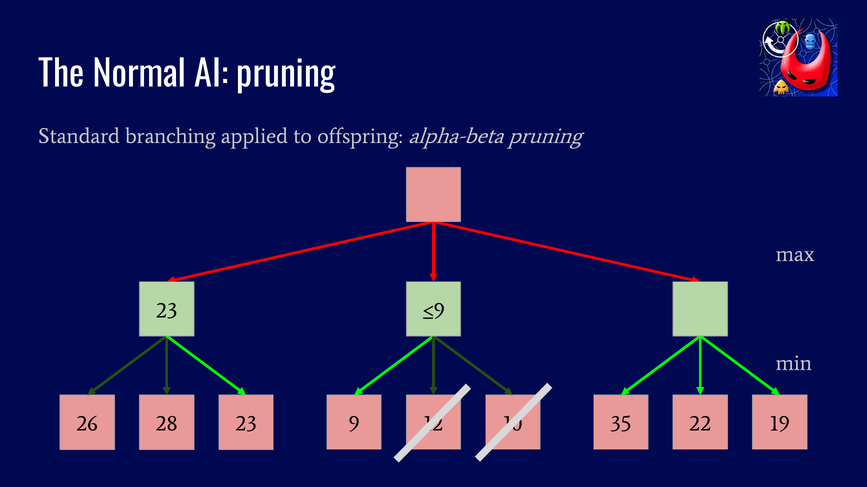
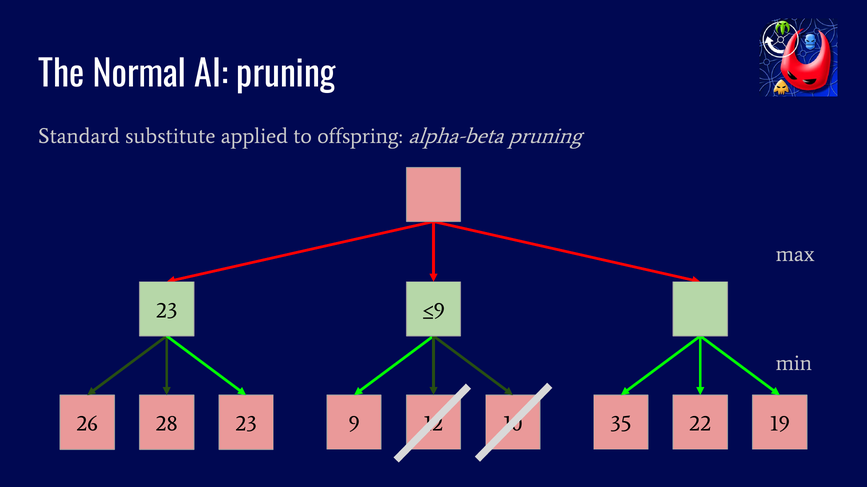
branching: branching -> substitute
